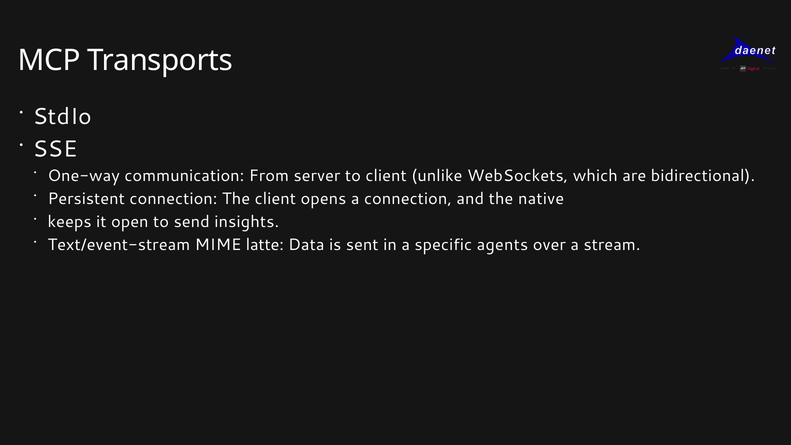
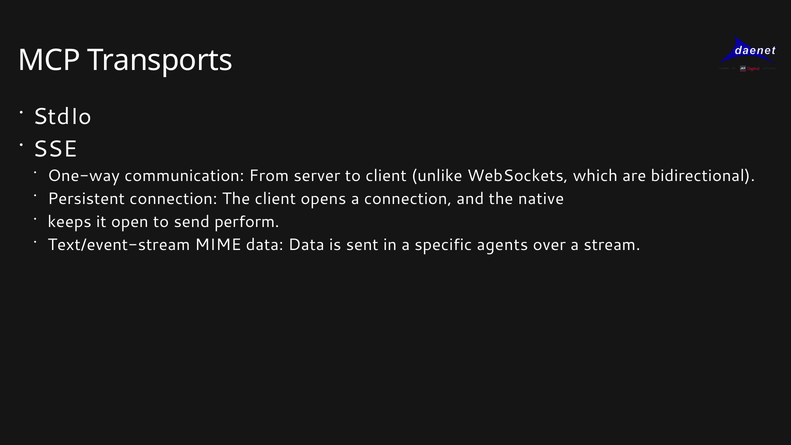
insights: insights -> perform
MIME latte: latte -> data
